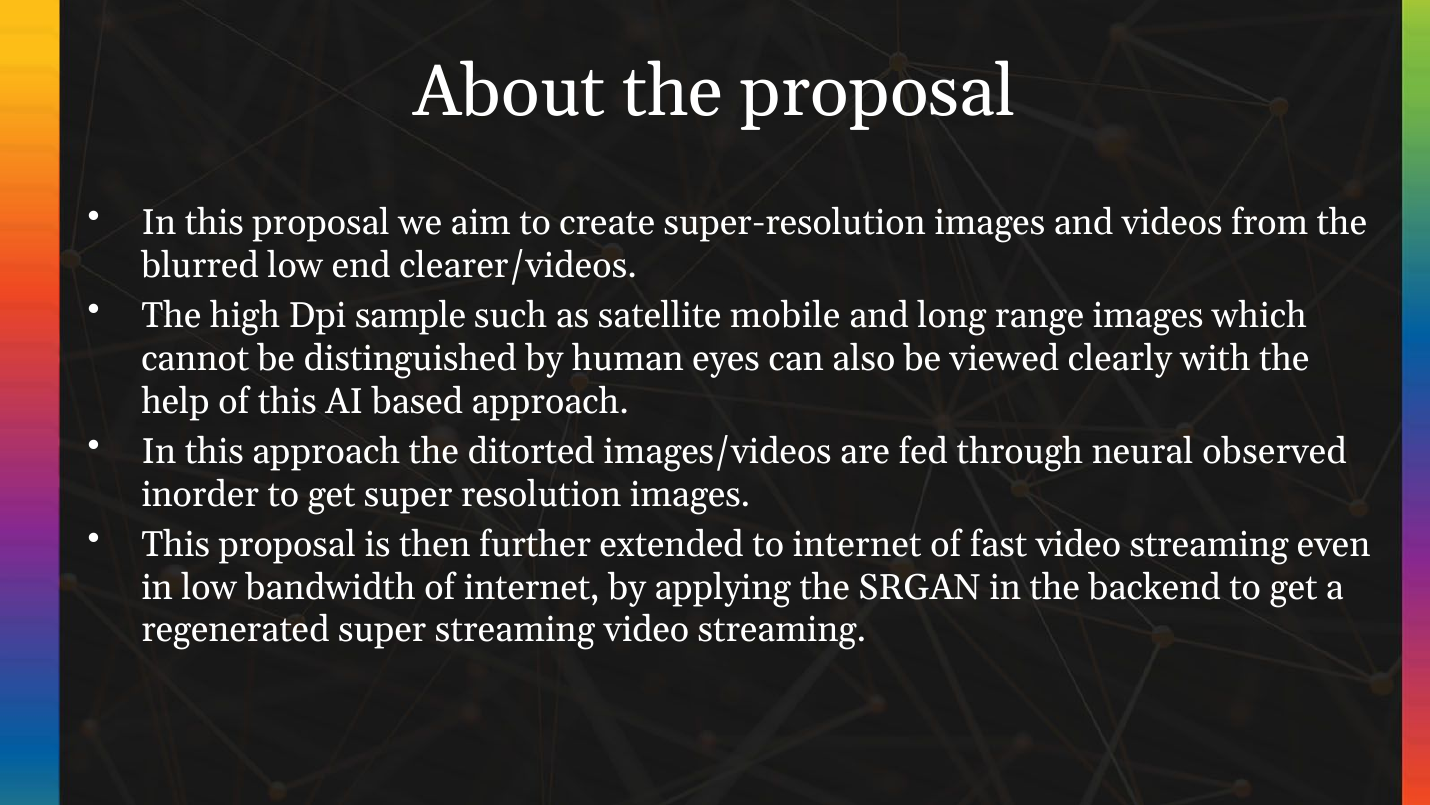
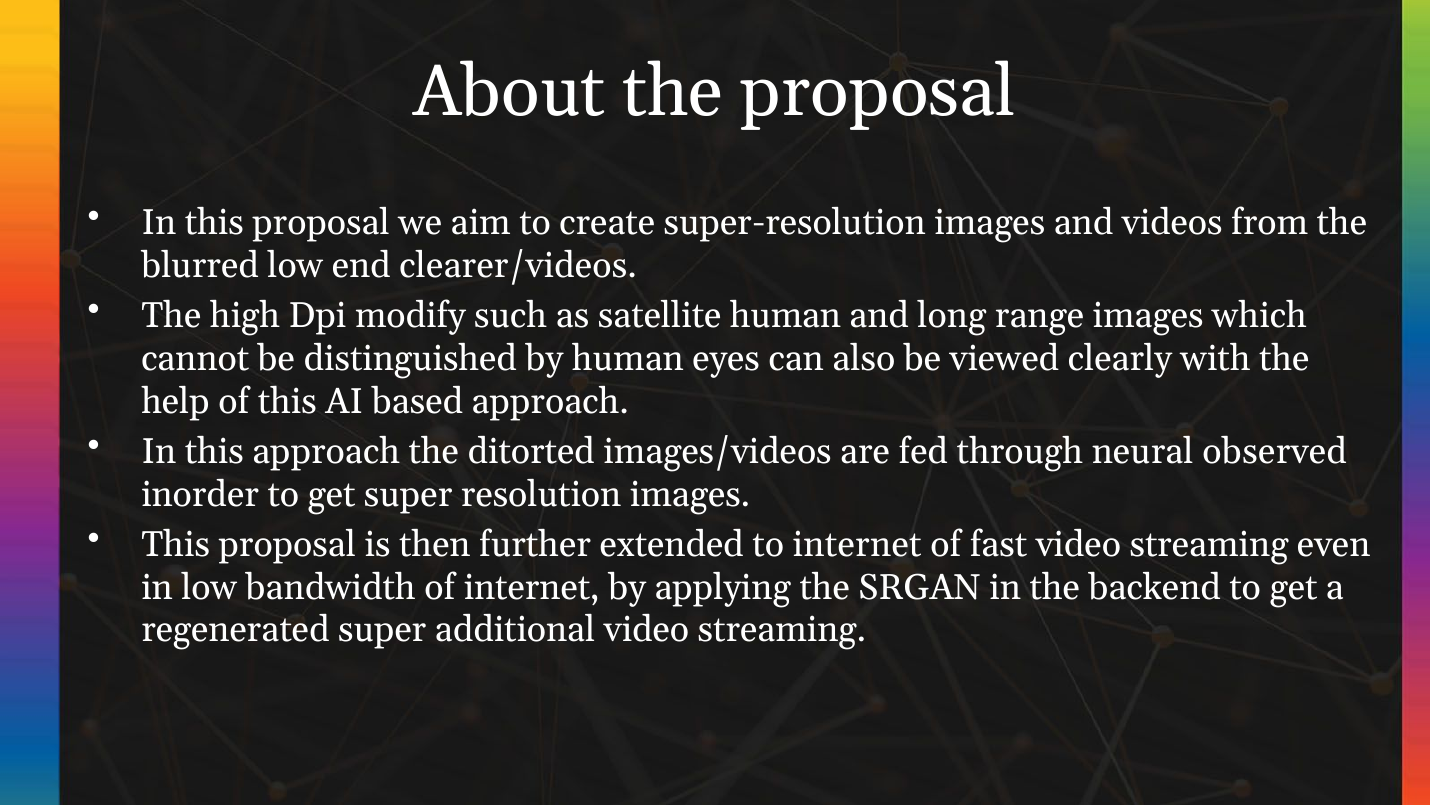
sample: sample -> modify
satellite mobile: mobile -> human
super streaming: streaming -> additional
